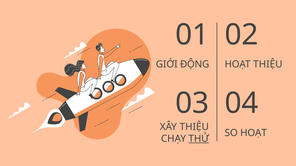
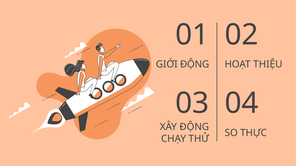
XÂY THIỆU: THIỆU -> ĐỘNG
SO HOẠT: HOẠT -> THỰC
THỬ underline: present -> none
